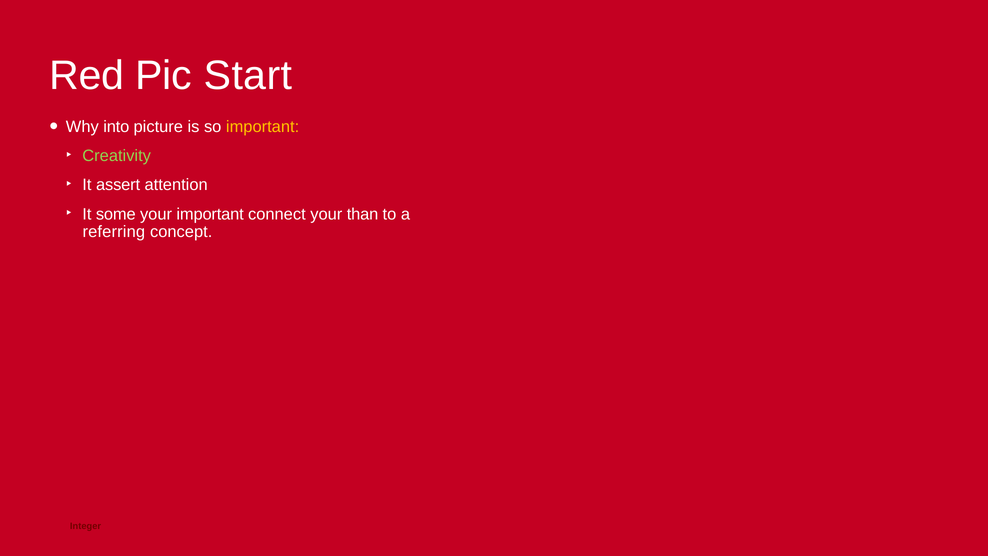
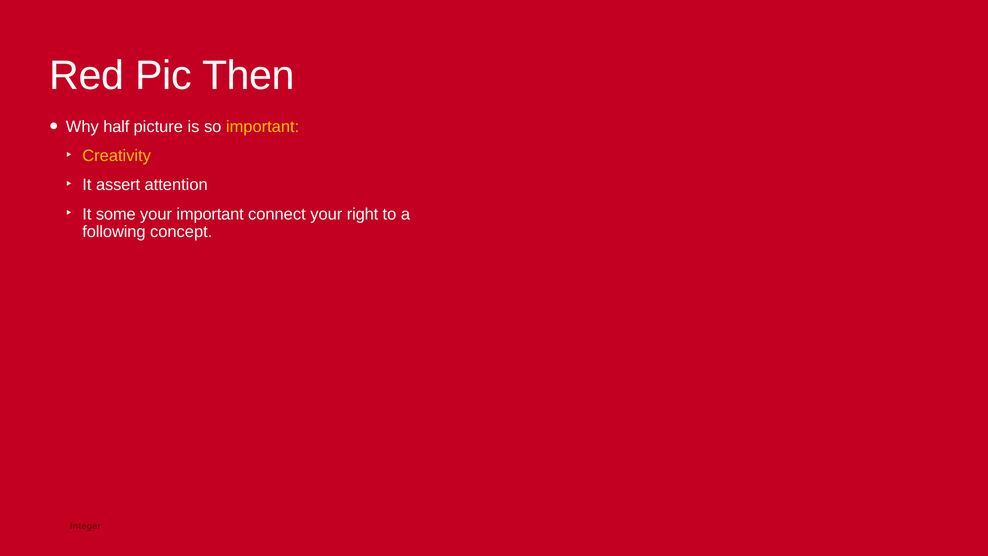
Start: Start -> Then
into: into -> half
Creativity colour: light green -> yellow
than: than -> right
referring: referring -> following
